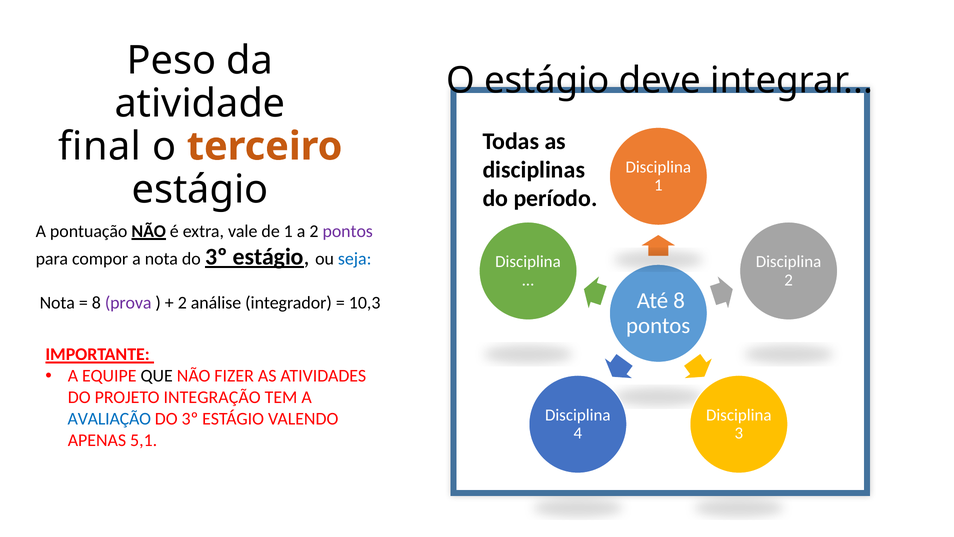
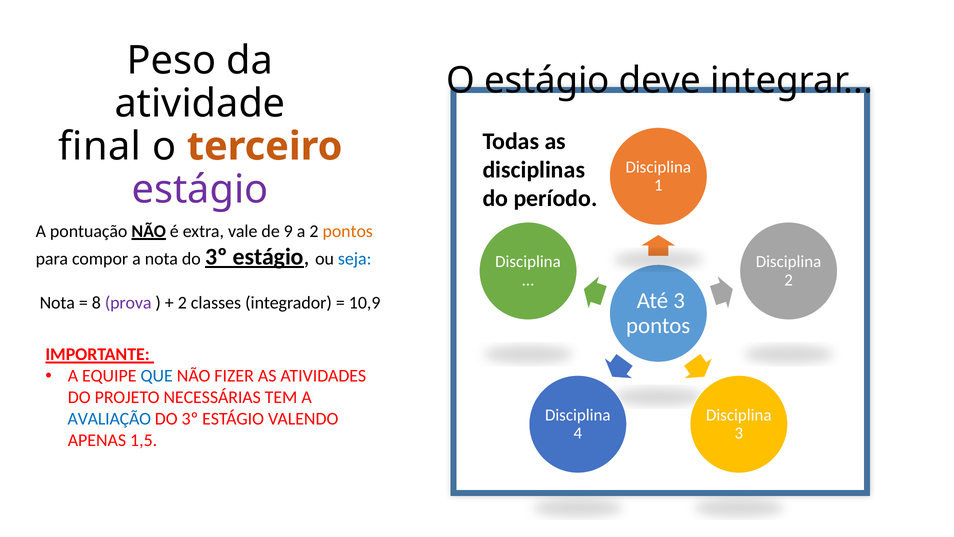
estágio at (200, 189) colour: black -> purple
de 1: 1 -> 9
pontos at (348, 231) colour: purple -> orange
8 at (679, 301): 8 -> 3
análise: análise -> classes
10,3: 10,3 -> 10,9
QUE colour: black -> blue
INTEGRAÇÃO: INTEGRAÇÃO -> NECESSÁRIAS
5,1: 5,1 -> 1,5
